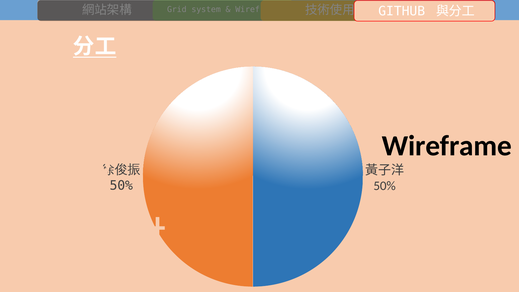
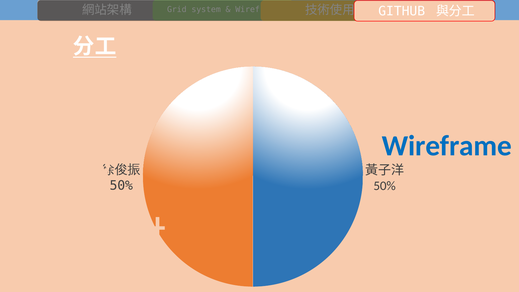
Wireframe at (447, 146) colour: black -> blue
